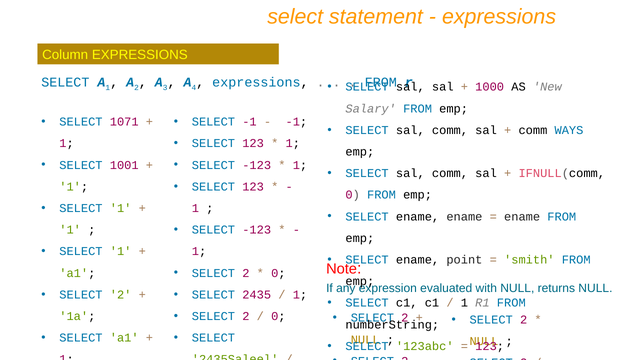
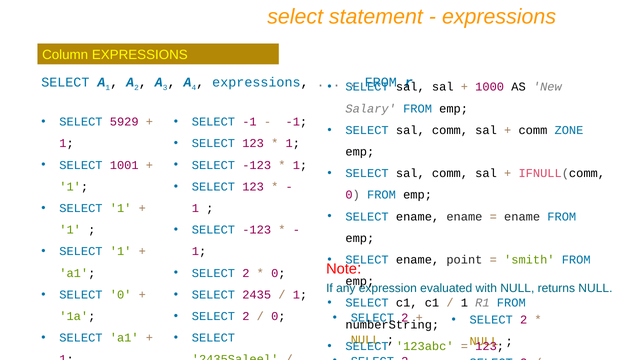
1071: 1071 -> 5929
WAYS: WAYS -> ZONE
2 at (121, 295): 2 -> 0
